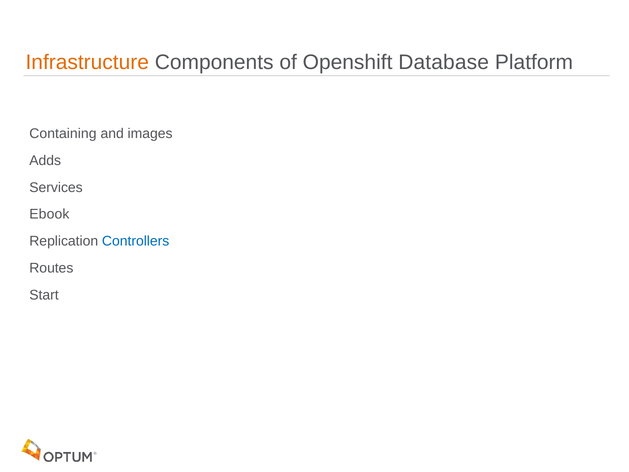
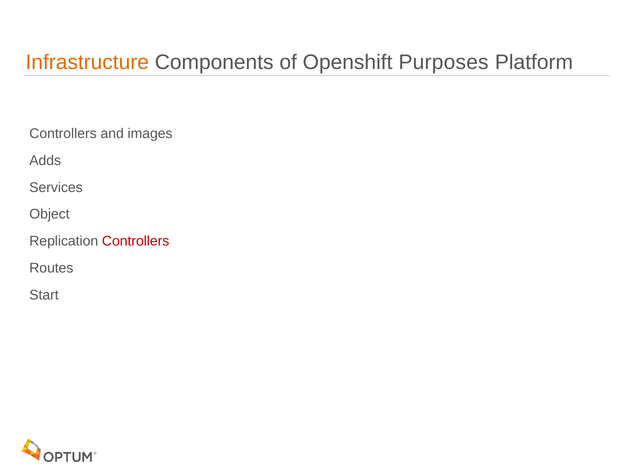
Database: Database -> Purposes
Containing at (63, 134): Containing -> Controllers
Ebook: Ebook -> Object
Controllers at (136, 241) colour: blue -> red
